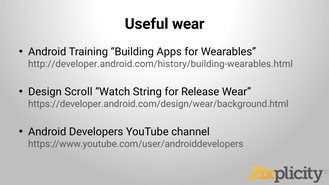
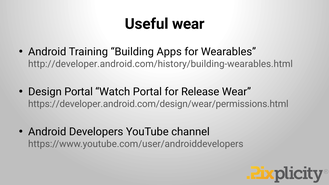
Design Scroll: Scroll -> Portal
Watch String: String -> Portal
https://developer.android.com/design/wear/background.html: https://developer.android.com/design/wear/background.html -> https://developer.android.com/design/wear/permissions.html
